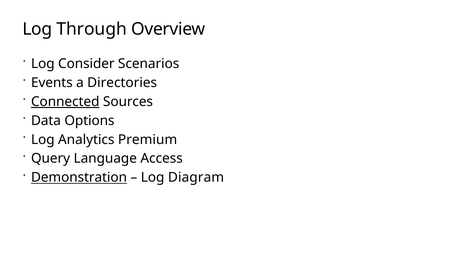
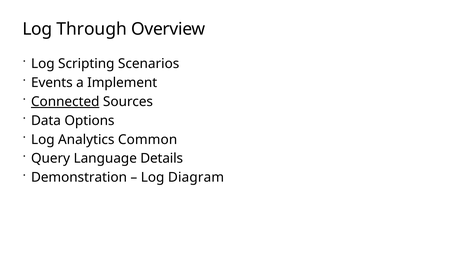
Consider: Consider -> Scripting
Directories: Directories -> Implement
Premium: Premium -> Common
Access: Access -> Details
Demonstration underline: present -> none
